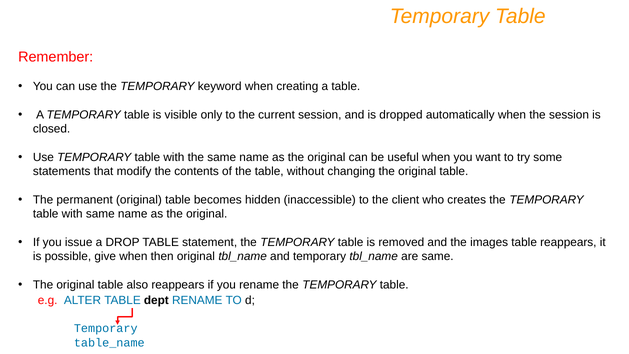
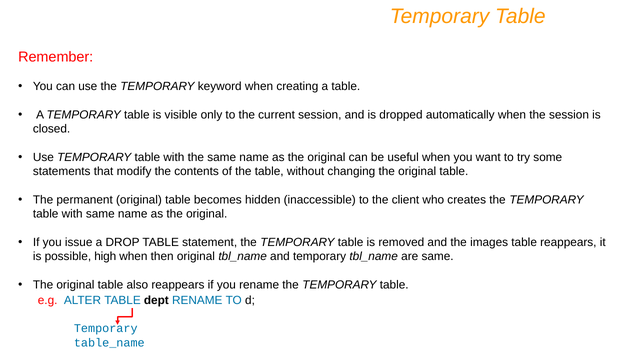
give: give -> high
